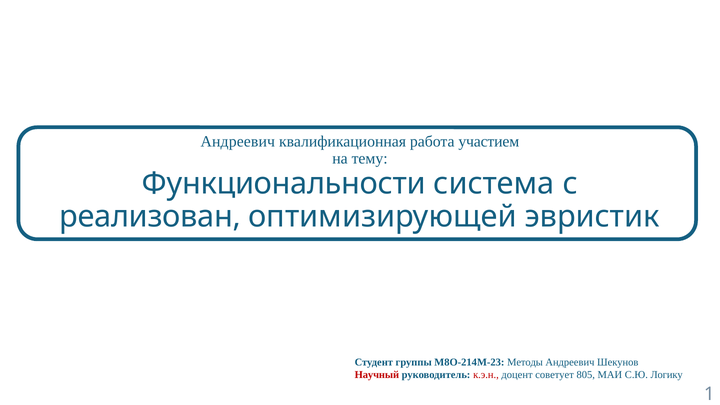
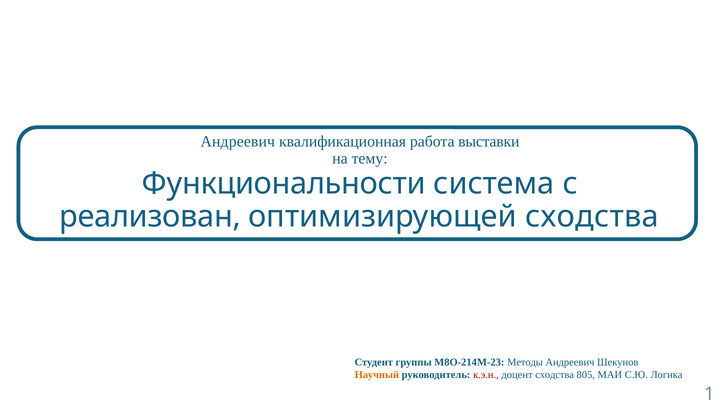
участием: участием -> выставки
оптимизирующей эвристик: эвристик -> сходства
Научный colour: red -> orange
доцент советует: советует -> сходства
Логику: Логику -> Логика
